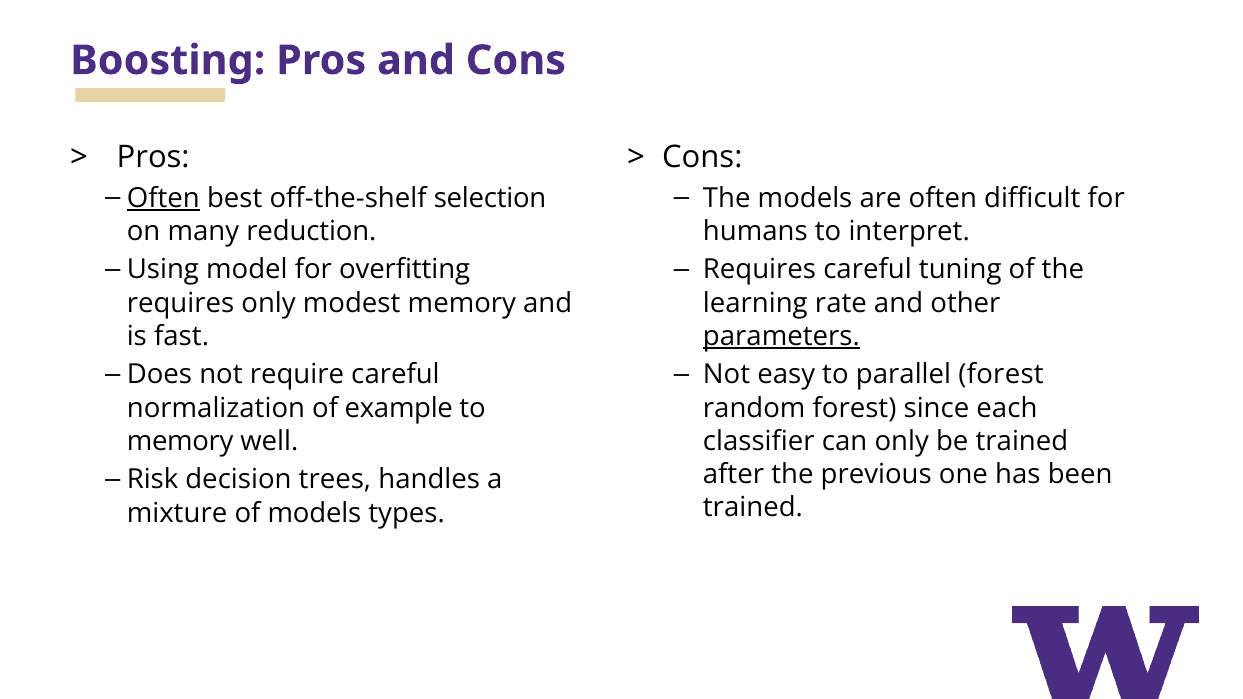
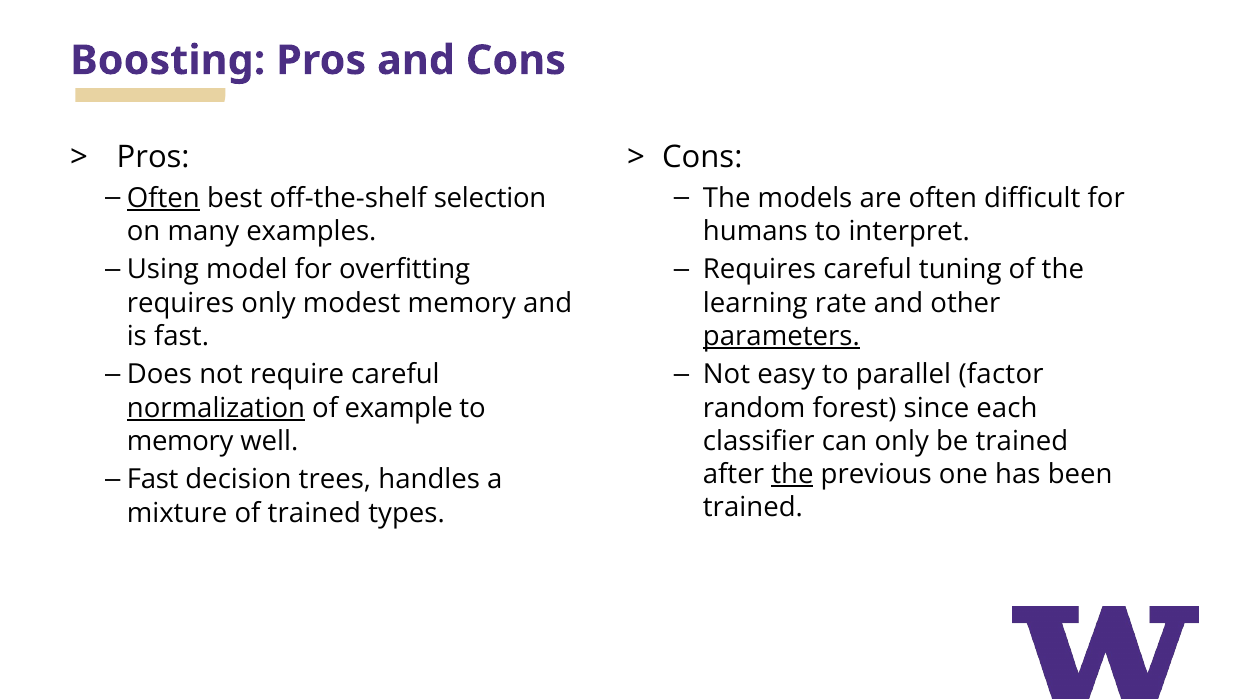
reduction: reduction -> examples
parallel forest: forest -> factor
normalization underline: none -> present
the at (792, 474) underline: none -> present
Risk at (153, 480): Risk -> Fast
of models: models -> trained
